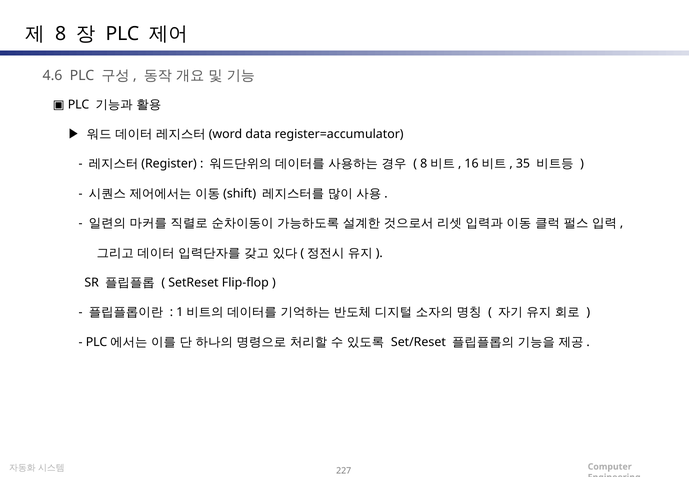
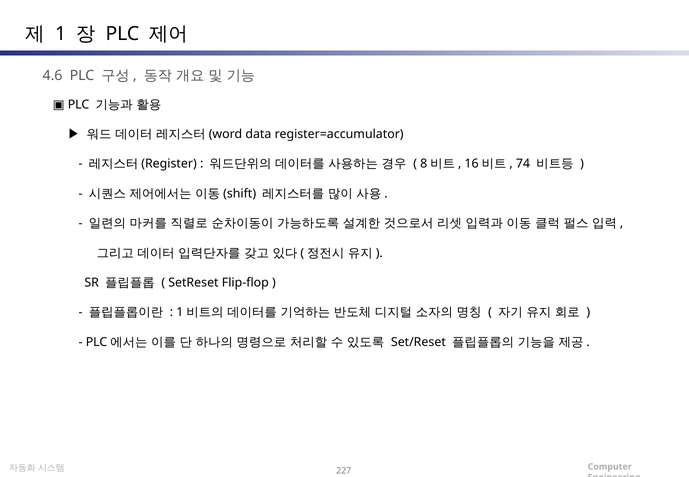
8: 8 -> 1
35: 35 -> 74
